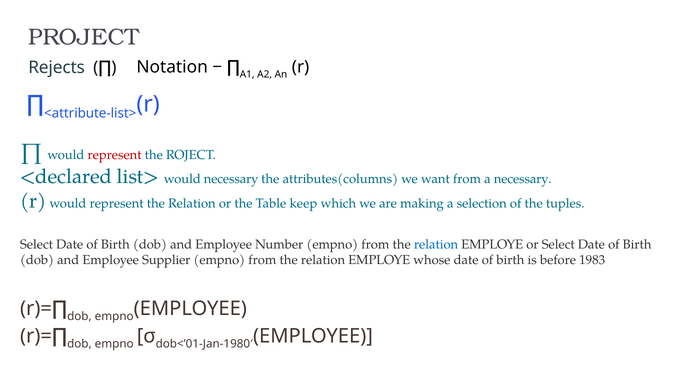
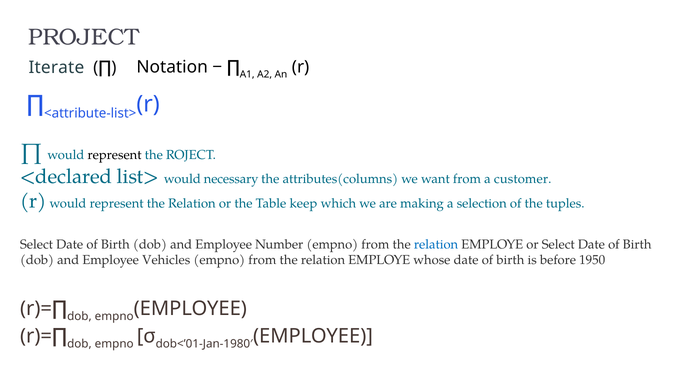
Rejects: Rejects -> Iterate
represent at (115, 155) colour: red -> black
a necessary: necessary -> customer
Supplier: Supplier -> Vehicles
1983: 1983 -> 1950
